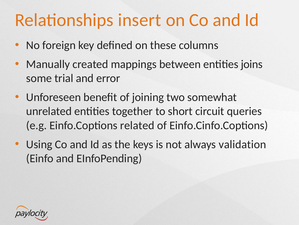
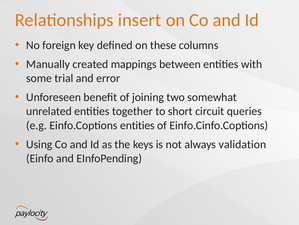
joins: joins -> with
Einfo.Coptions related: related -> entities
